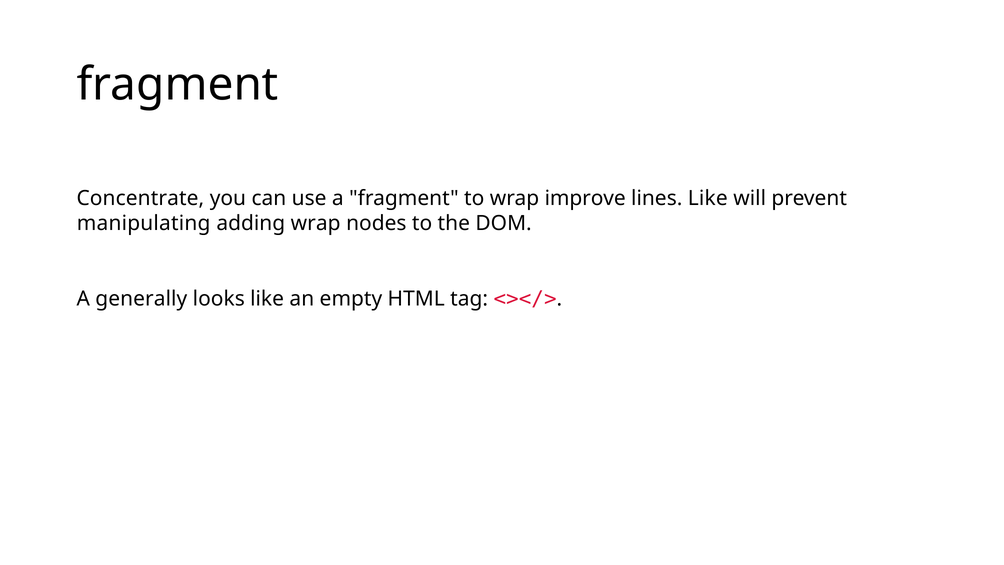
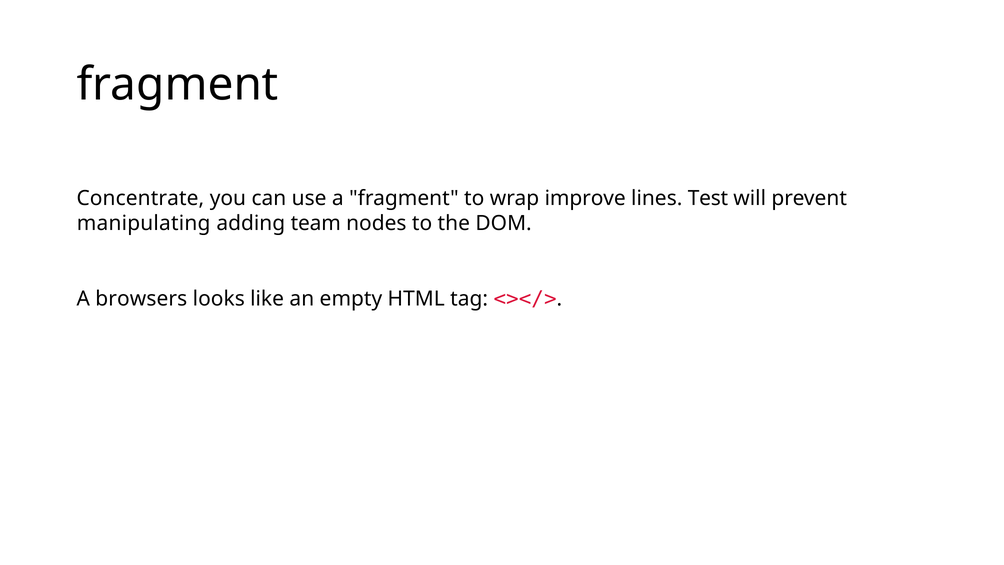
lines Like: Like -> Test
adding wrap: wrap -> team
generally: generally -> browsers
